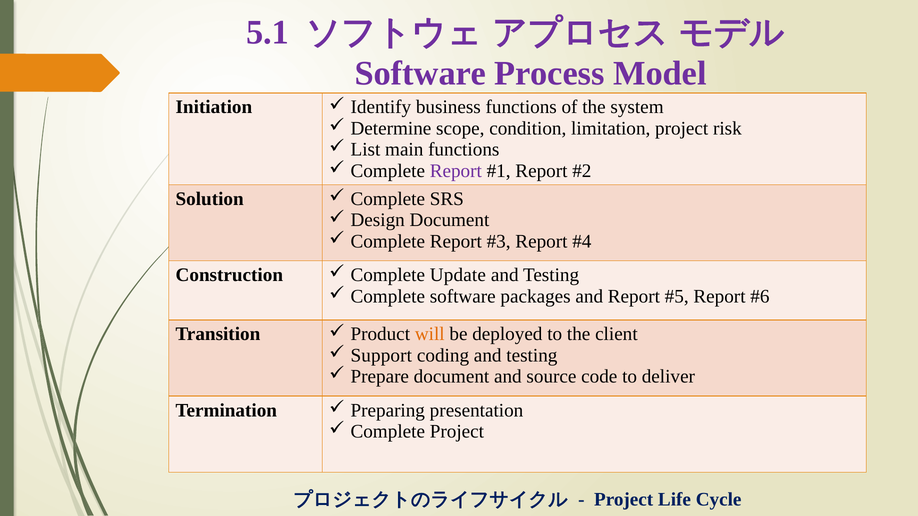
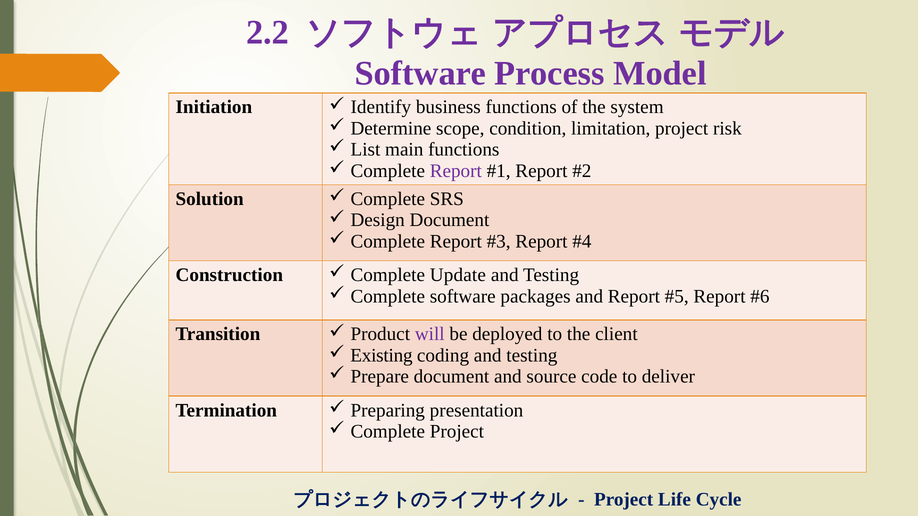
5.1: 5.1 -> 2.2
will colour: orange -> purple
Support: Support -> Existing
